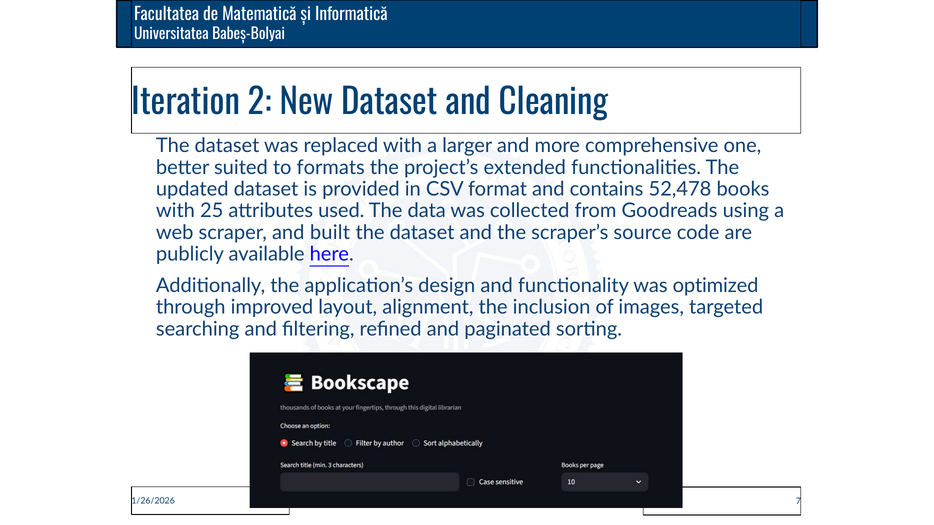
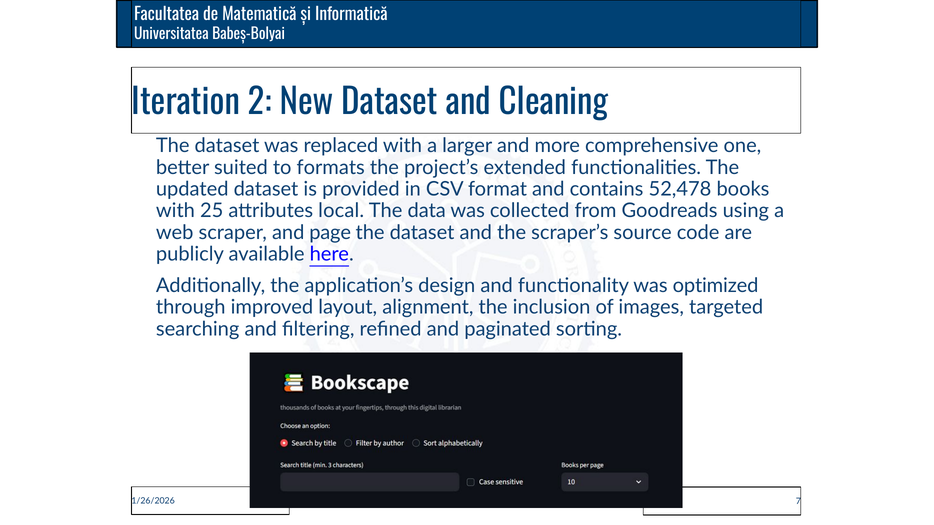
used: used -> local
built: built -> page
